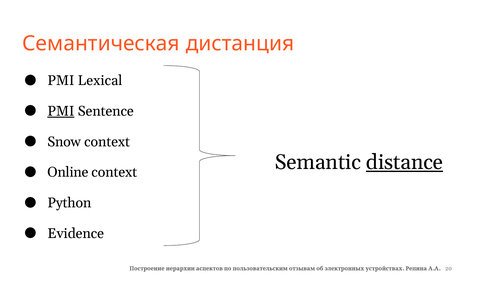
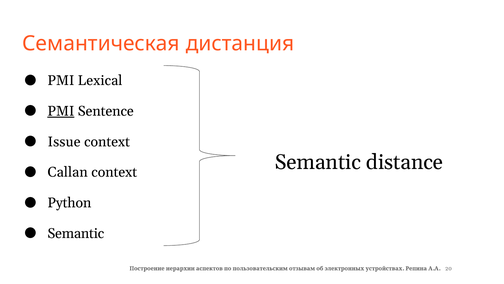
Snow: Snow -> Issue
distance underline: present -> none
Online: Online -> Callan
Evidence at (76, 233): Evidence -> Semantic
